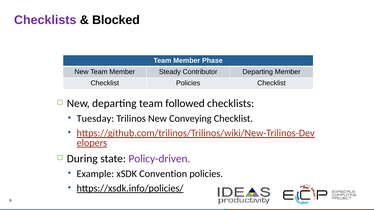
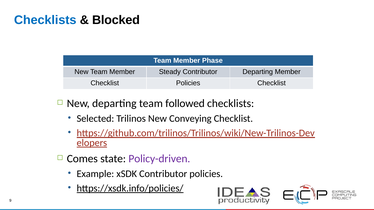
Checklists at (45, 20) colour: purple -> blue
Tuesday: Tuesday -> Selected
During: During -> Comes
xSDK Convention: Convention -> Contributor
